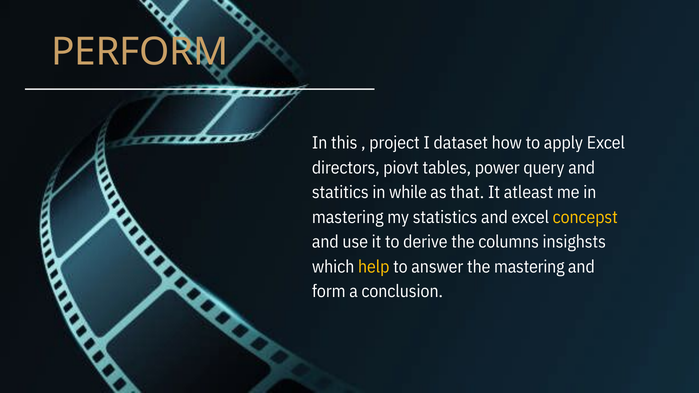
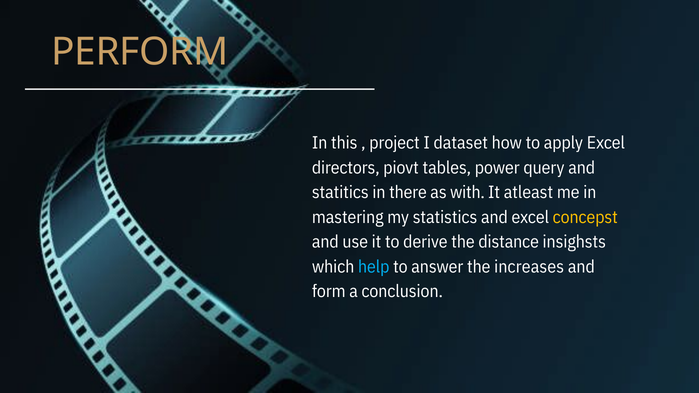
while: while -> there
that: that -> with
columns: columns -> distance
help colour: yellow -> light blue
the mastering: mastering -> increases
